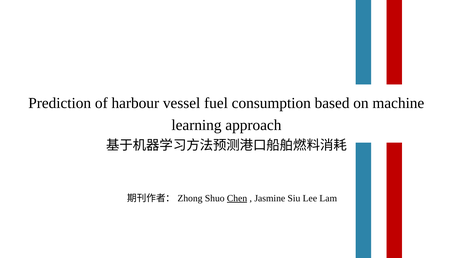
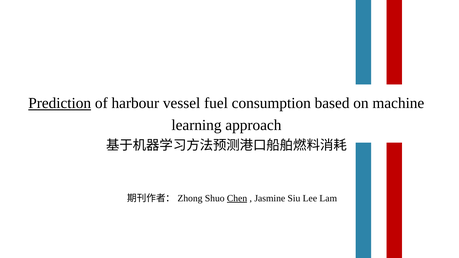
Prediction underline: none -> present
